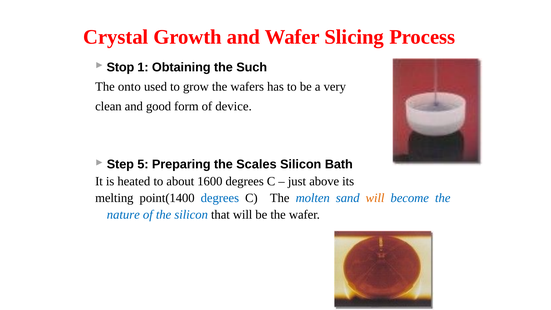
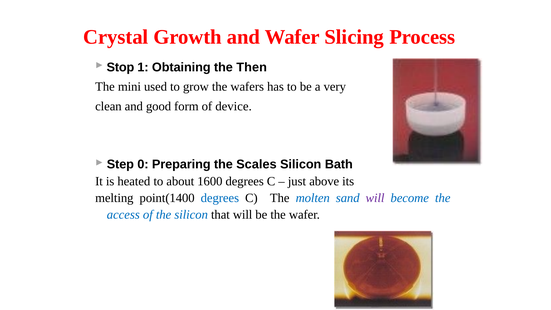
Such: Such -> Then
onto: onto -> mini
5: 5 -> 0
will at (375, 198) colour: orange -> purple
nature: nature -> access
